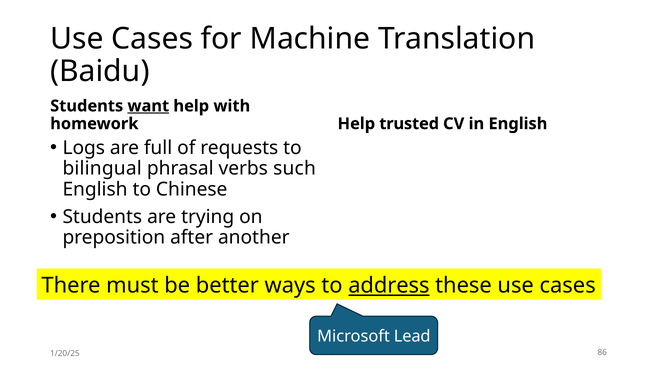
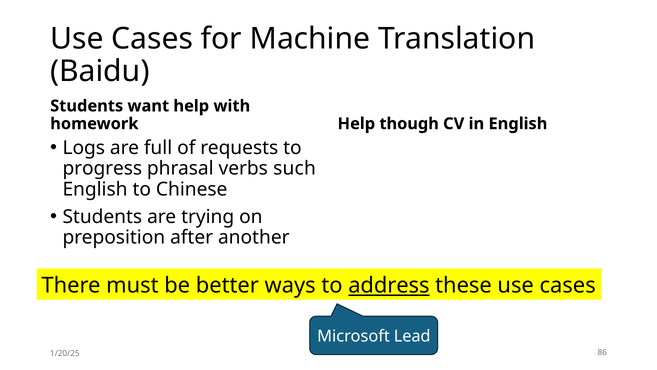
want underline: present -> none
trusted: trusted -> though
bilingual: bilingual -> progress
